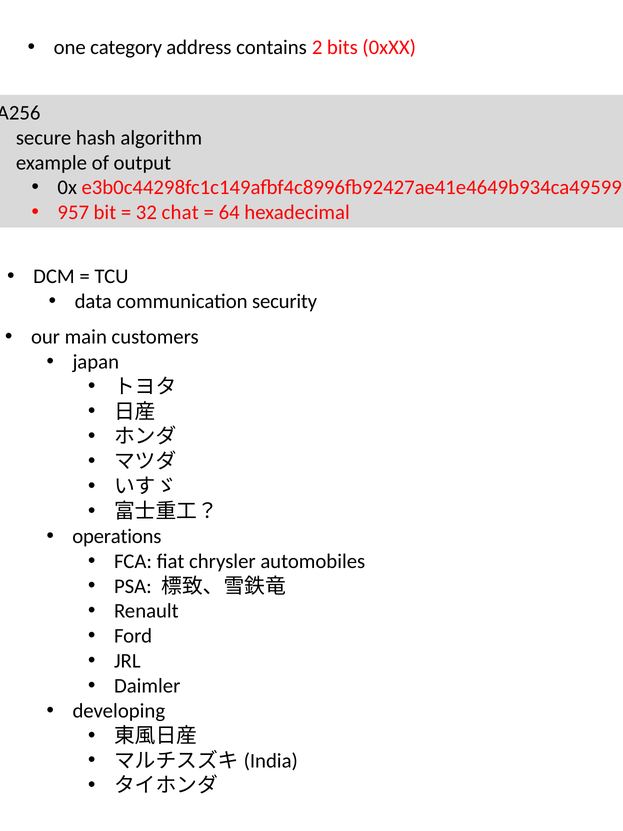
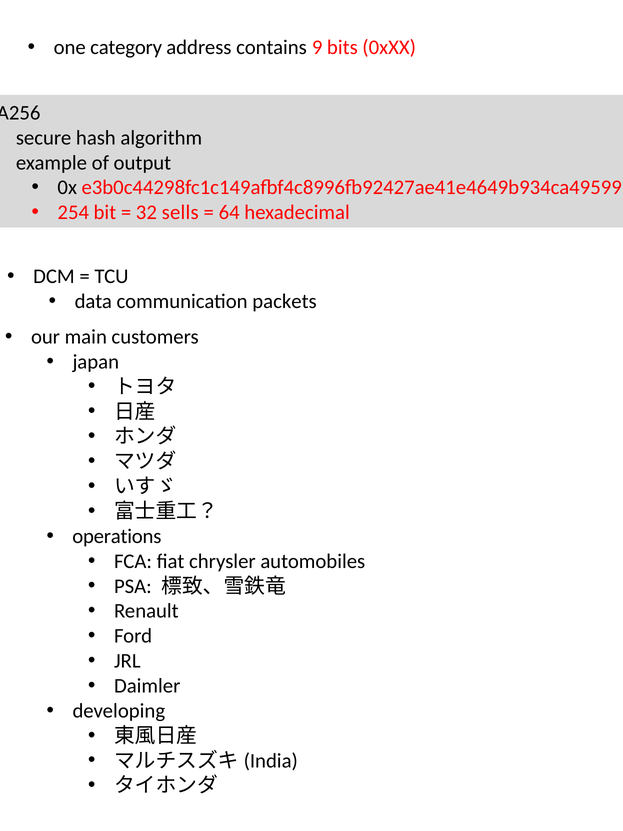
2: 2 -> 9
957: 957 -> 254
chat: chat -> sells
security: security -> packets
